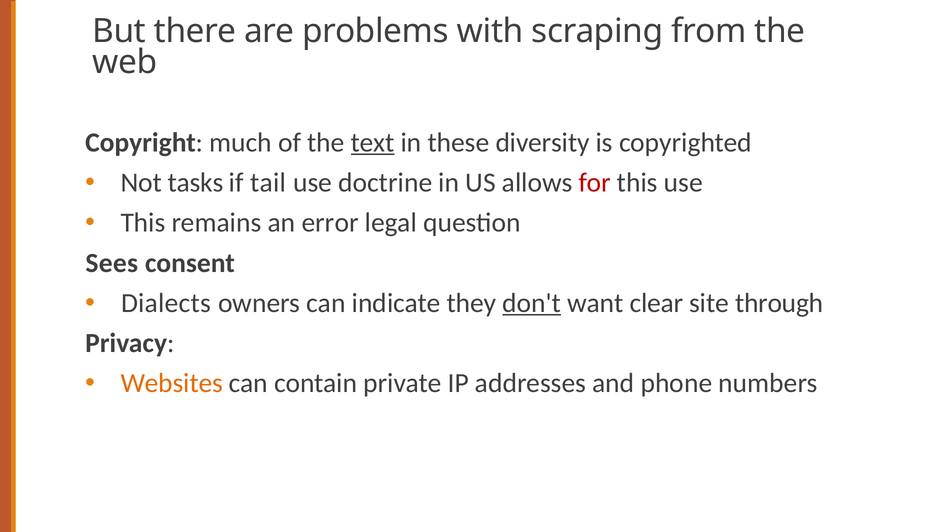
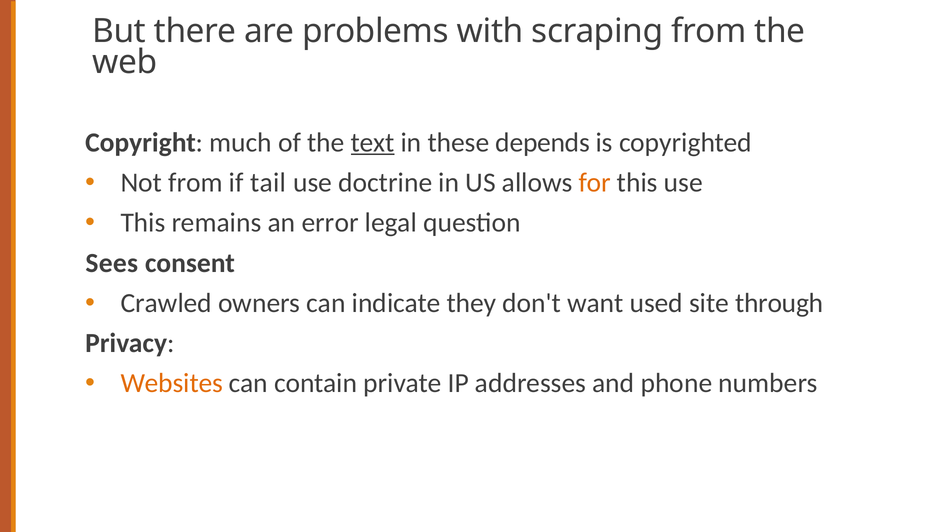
diversity: diversity -> depends
Not tasks: tasks -> from
for colour: red -> orange
Dialects: Dialects -> Crawled
don't underline: present -> none
clear: clear -> used
